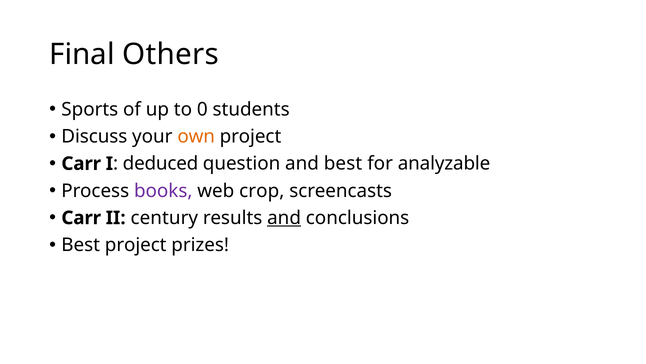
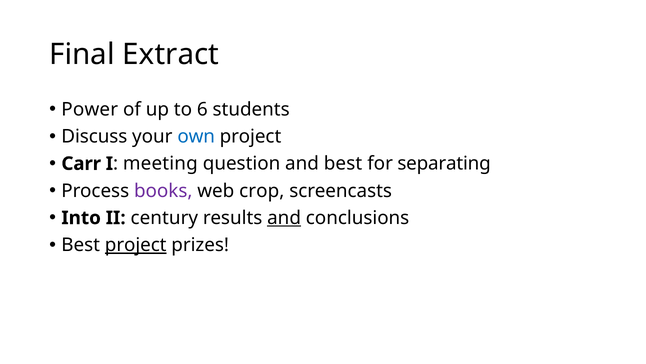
Others: Others -> Extract
Sports: Sports -> Power
0: 0 -> 6
own colour: orange -> blue
deduced: deduced -> meeting
analyzable: analyzable -> separating
Carr at (81, 218): Carr -> Into
project at (136, 245) underline: none -> present
